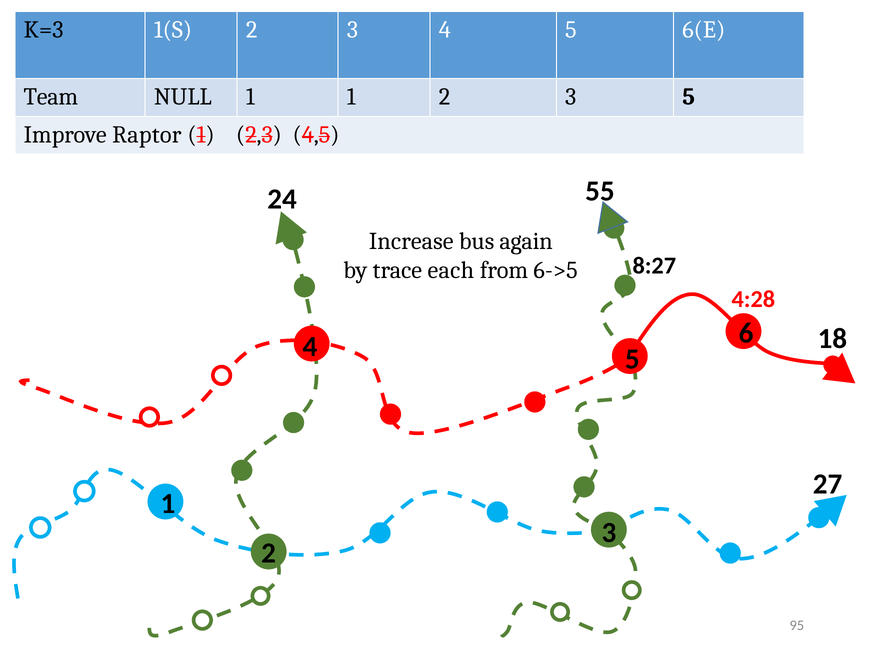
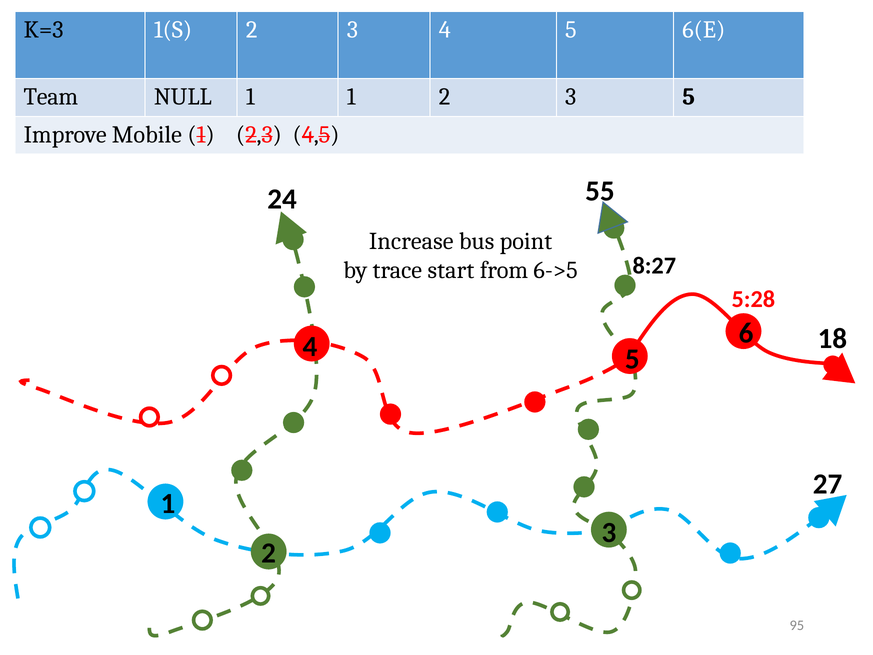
Raptor: Raptor -> Mobile
again: again -> point
each: each -> start
4:28: 4:28 -> 5:28
